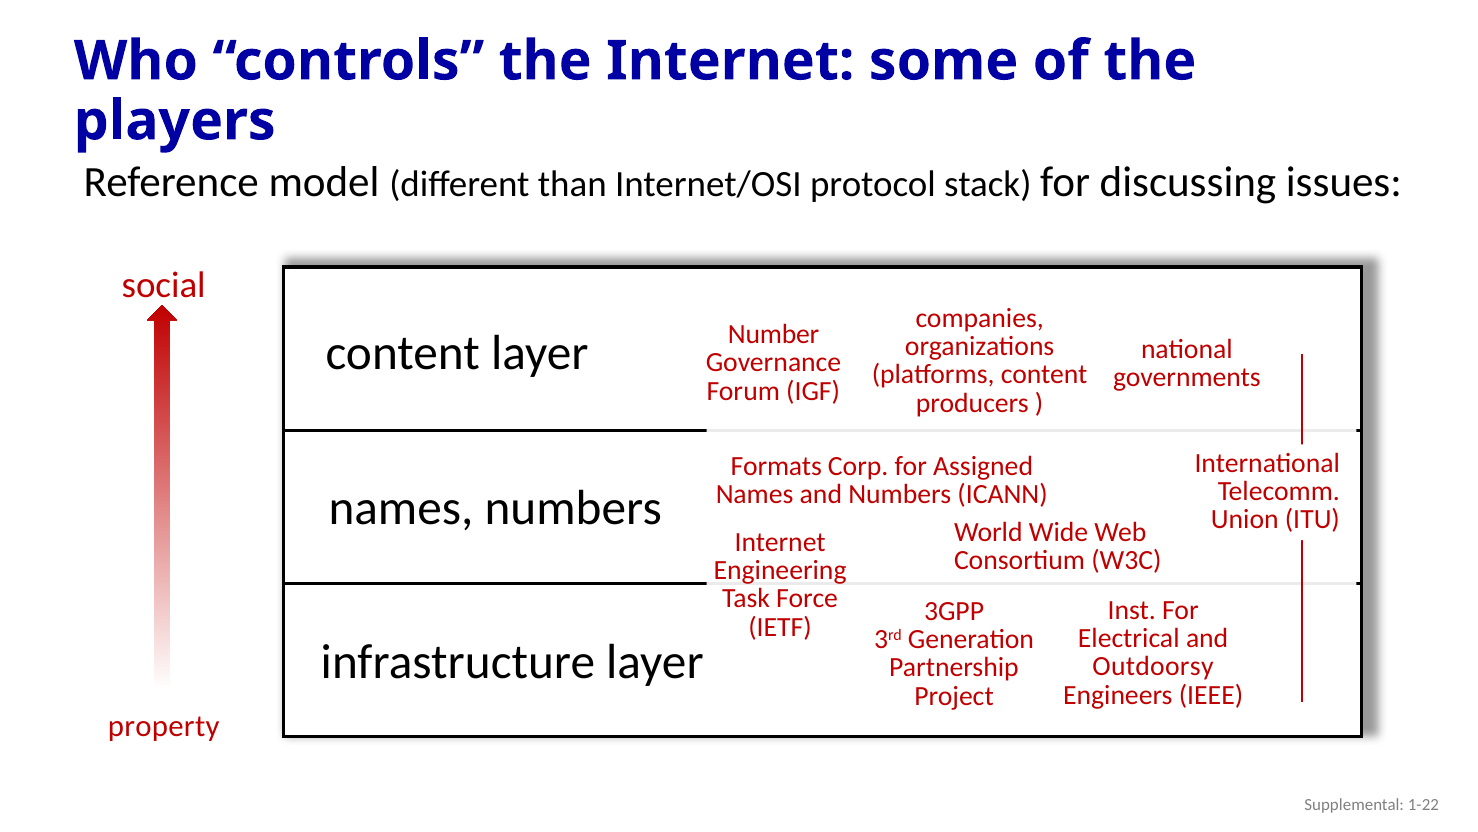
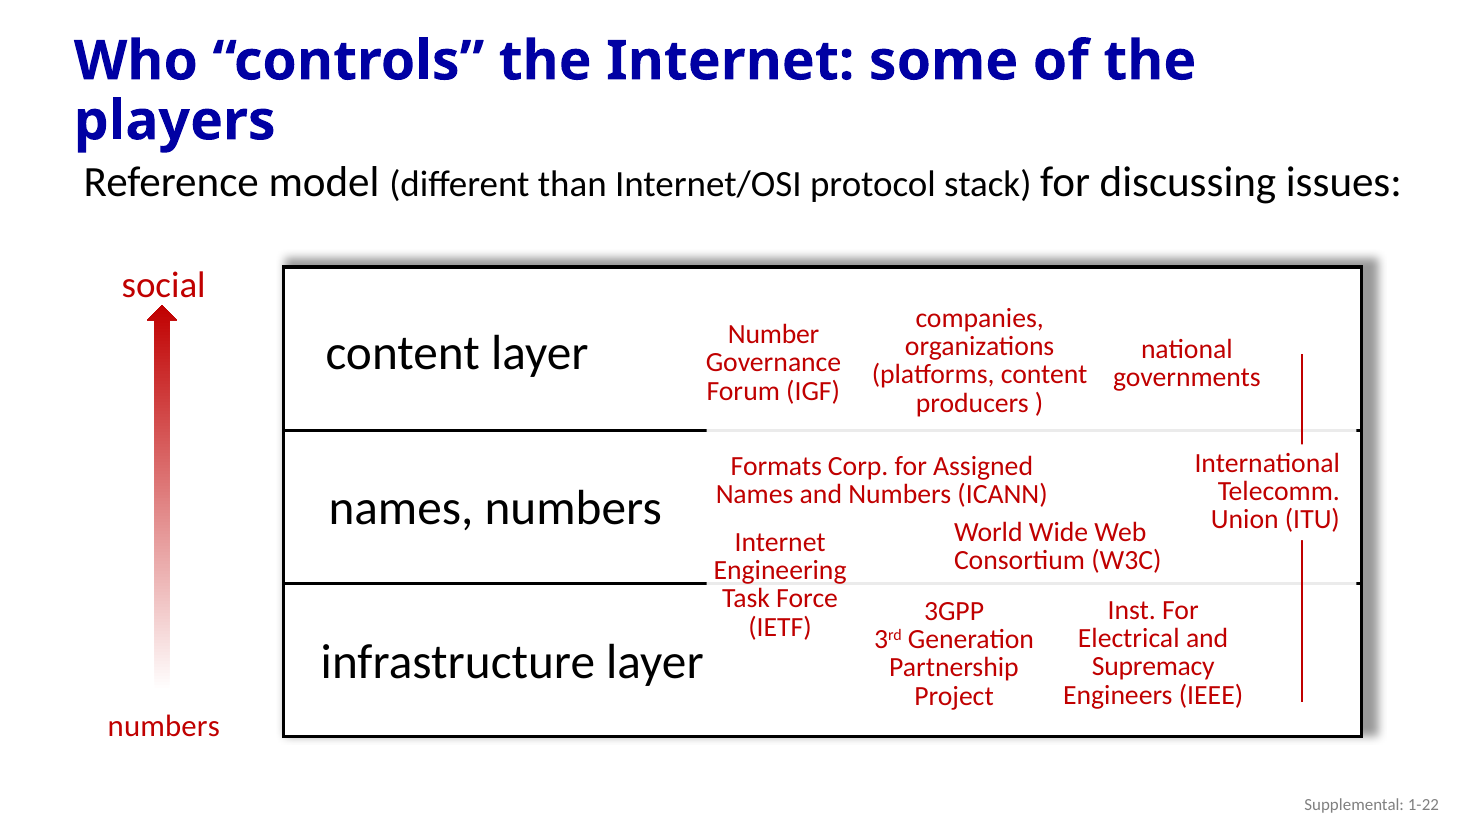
Outdoorsy: Outdoorsy -> Supremacy
property at (164, 725): property -> numbers
